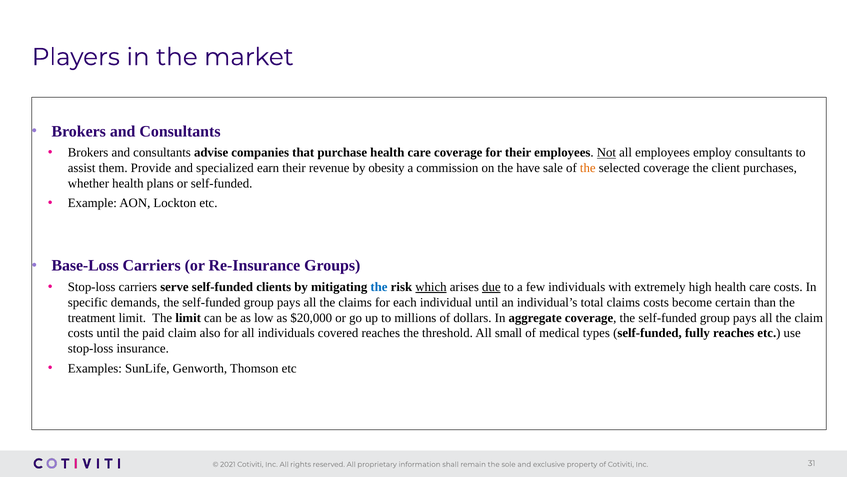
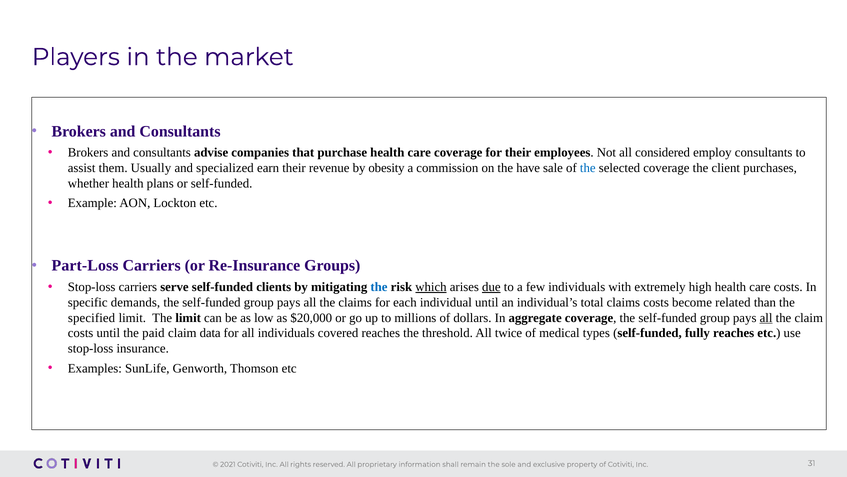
Not underline: present -> none
all employees: employees -> considered
Provide: Provide -> Usually
the at (588, 168) colour: orange -> blue
Base-Loss: Base-Loss -> Part-Loss
certain: certain -> related
treatment: treatment -> specified
all at (766, 317) underline: none -> present
also: also -> data
small: small -> twice
